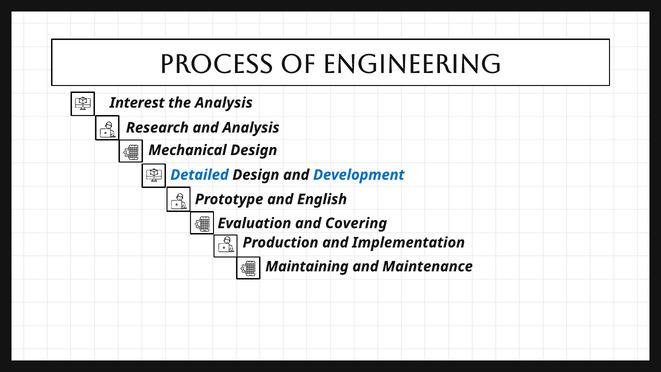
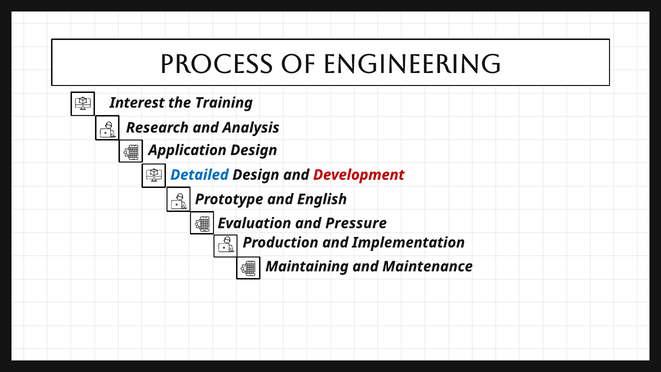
the Analysis: Analysis -> Training
Mechanical: Mechanical -> Application
Development colour: blue -> red
Covering: Covering -> Pressure
